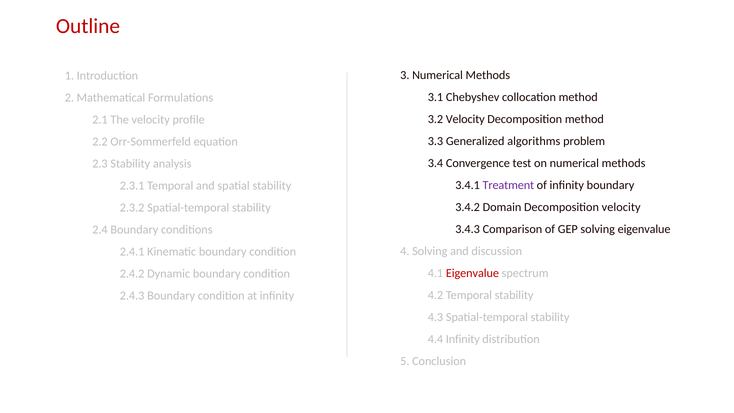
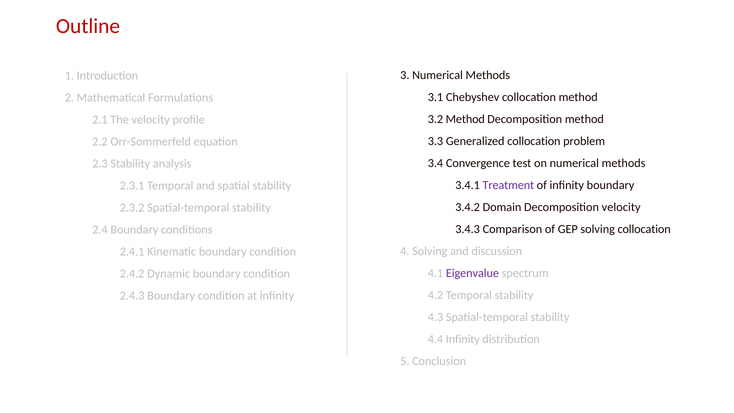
3.2 Velocity: Velocity -> Method
Generalized algorithms: algorithms -> collocation
solving eigenvalue: eigenvalue -> collocation
Eigenvalue at (472, 273) colour: red -> purple
